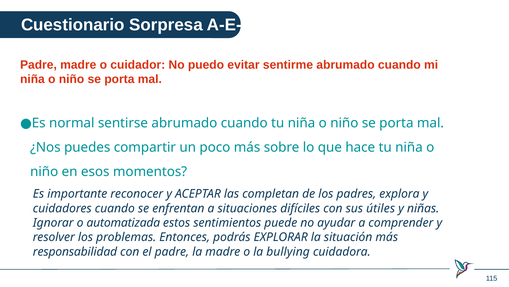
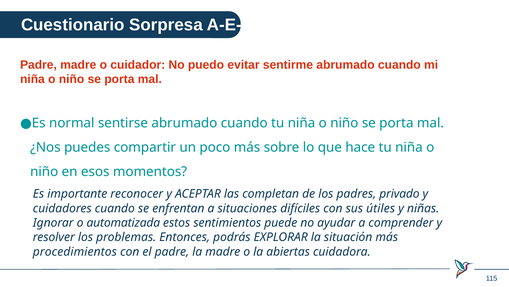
explora: explora -> privado
responsabilidad: responsabilidad -> procedimientos
bullying: bullying -> abiertas
